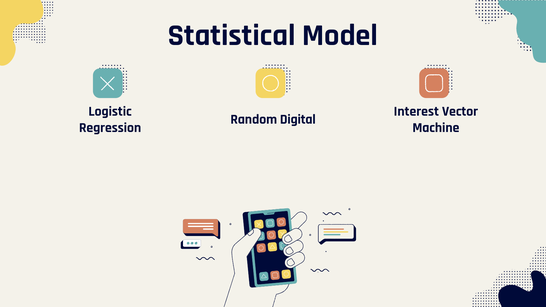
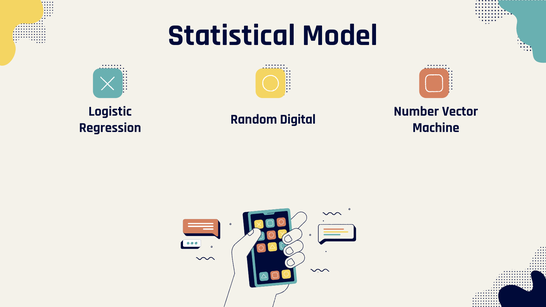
Interest: Interest -> Number
